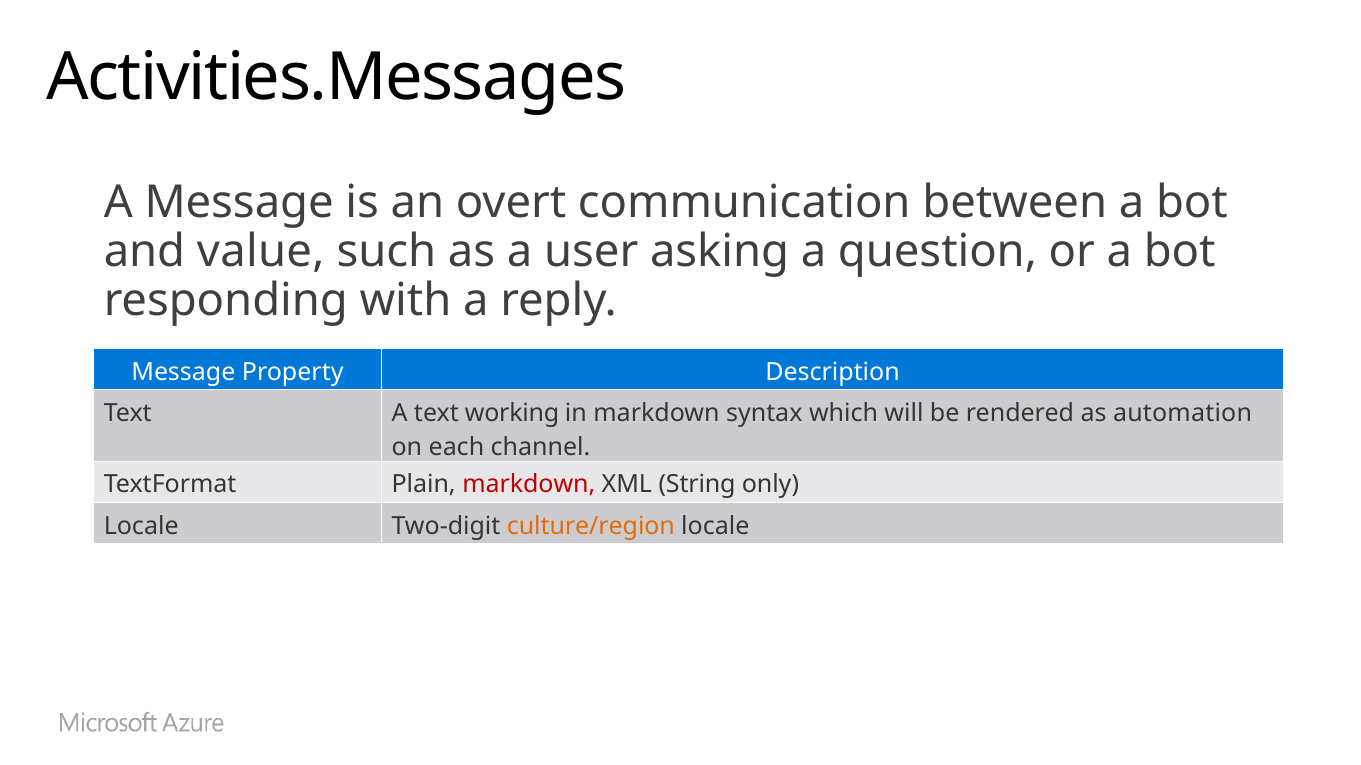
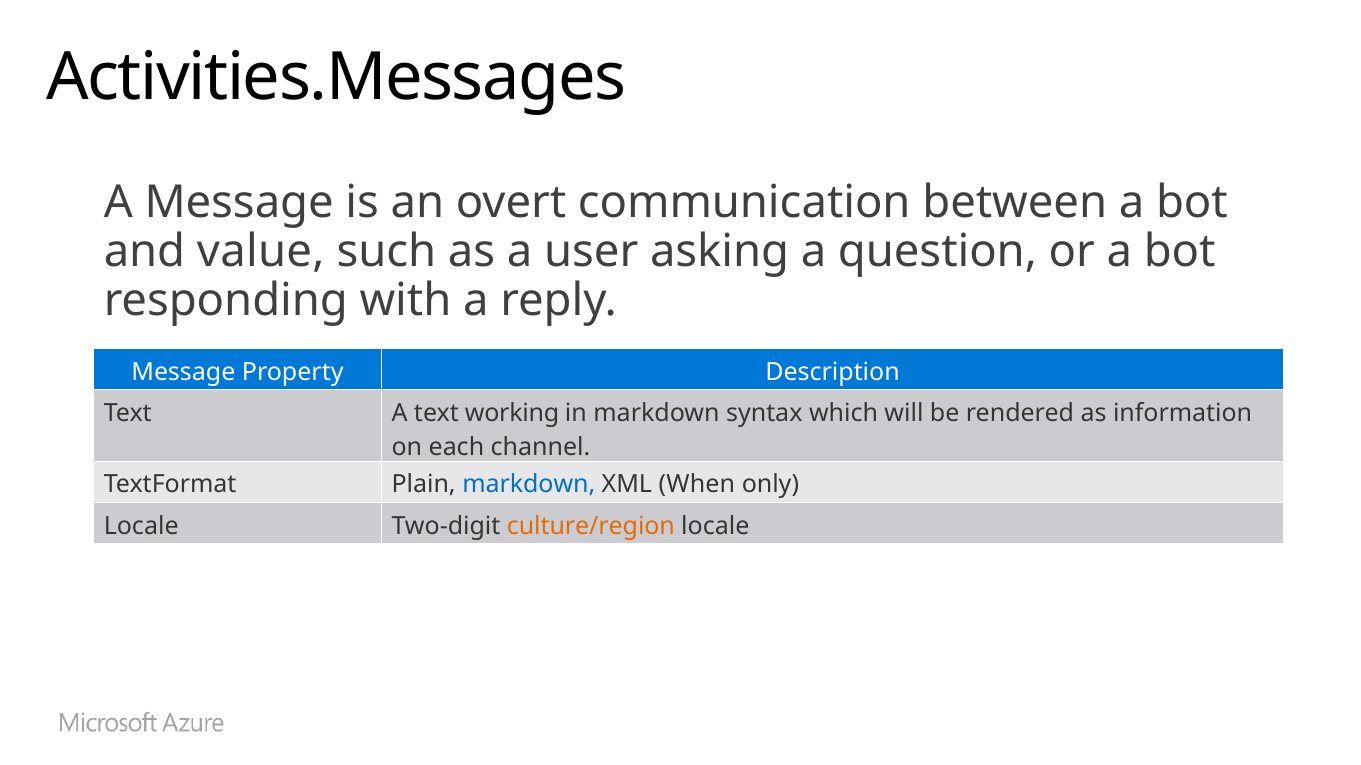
automation: automation -> information
markdown at (529, 485) colour: red -> blue
String: String -> When
